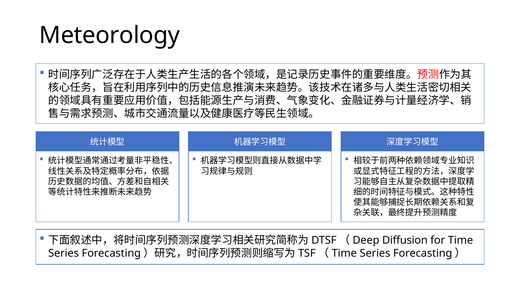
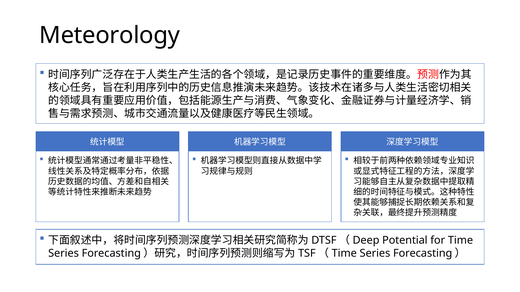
Diffusion: Diffusion -> Potential
